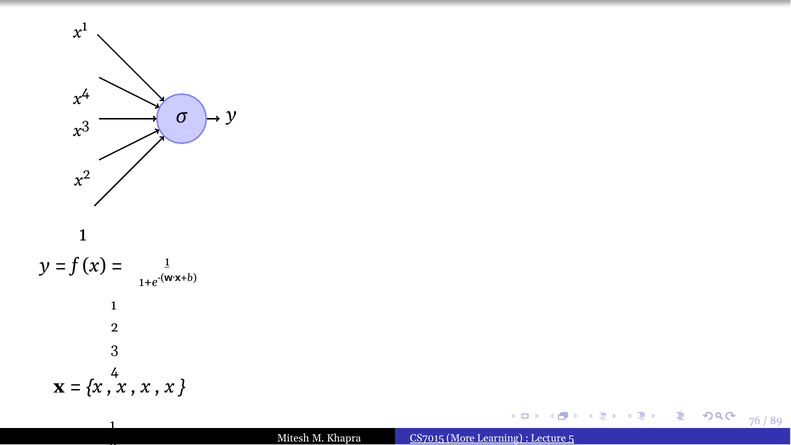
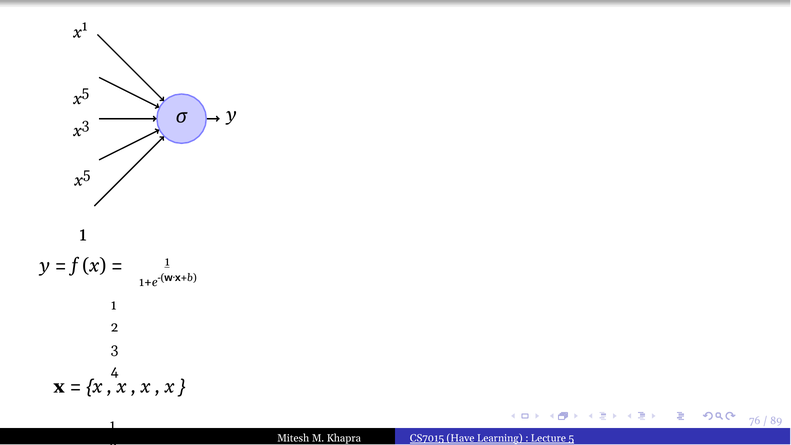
4 at (86, 92): 4 -> 5
2 at (87, 174): 2 -> 5
More: More -> Have
